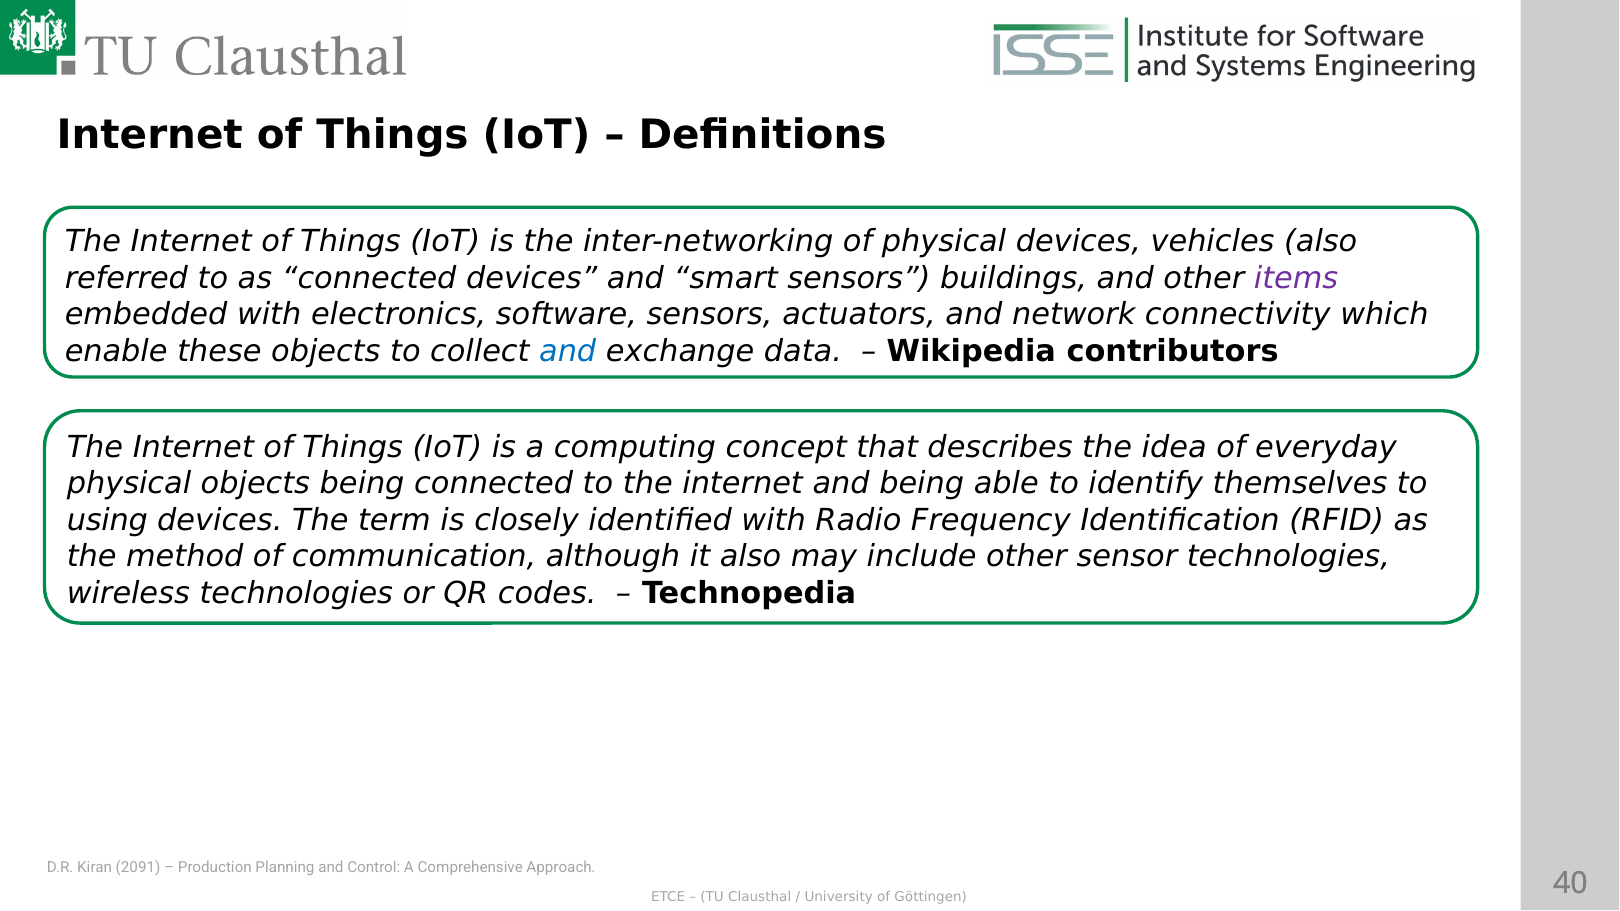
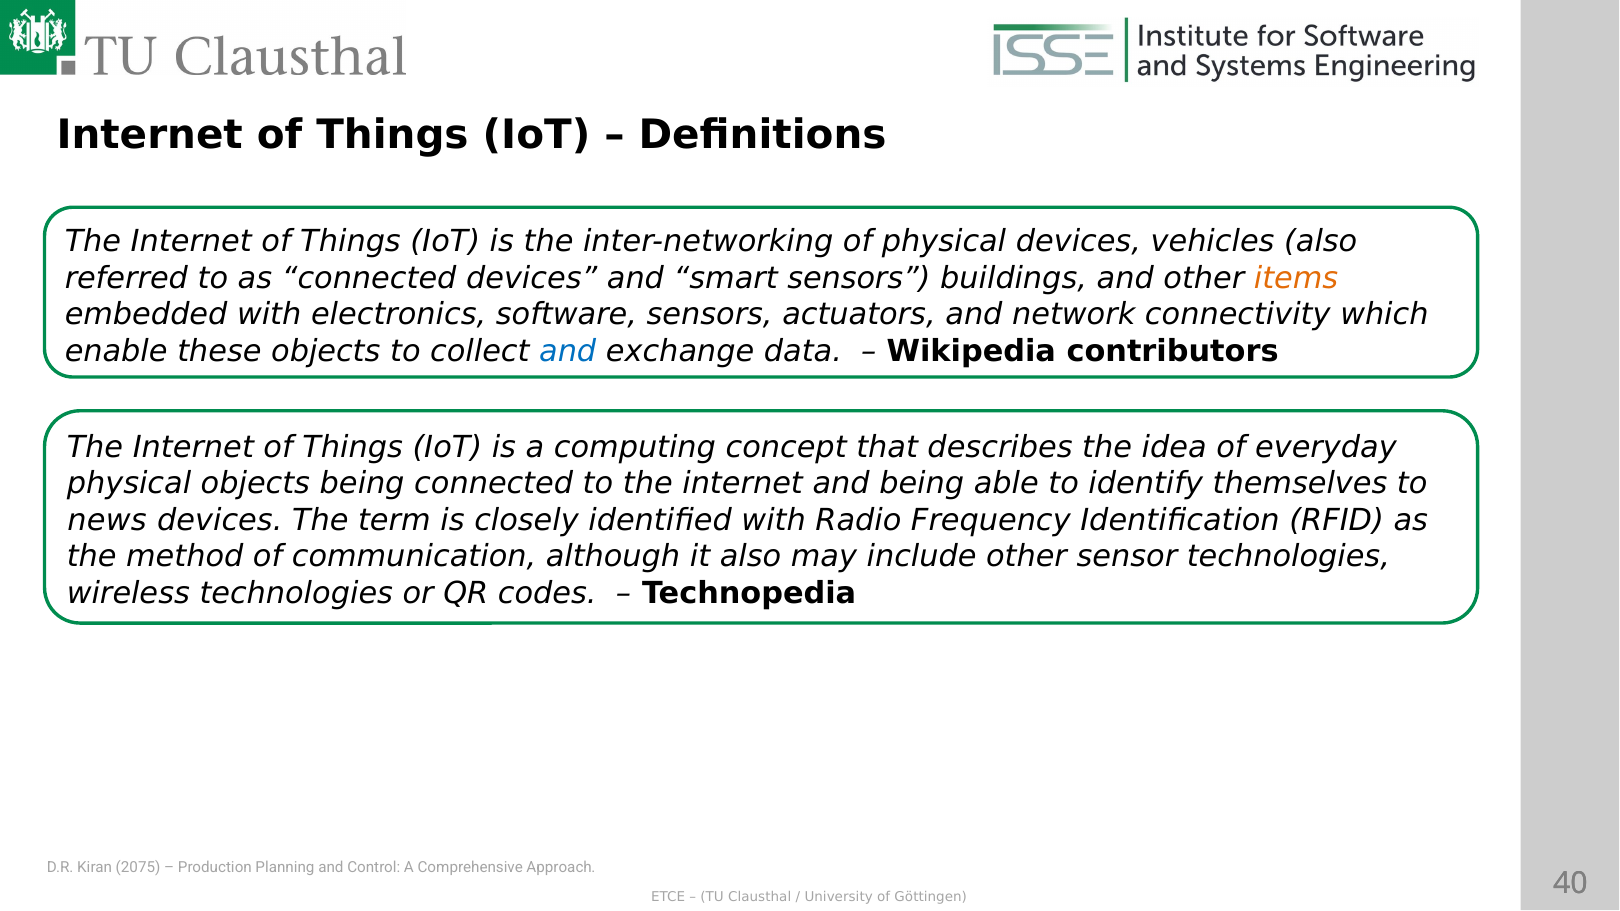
items colour: purple -> orange
using: using -> news
2091: 2091 -> 2075
